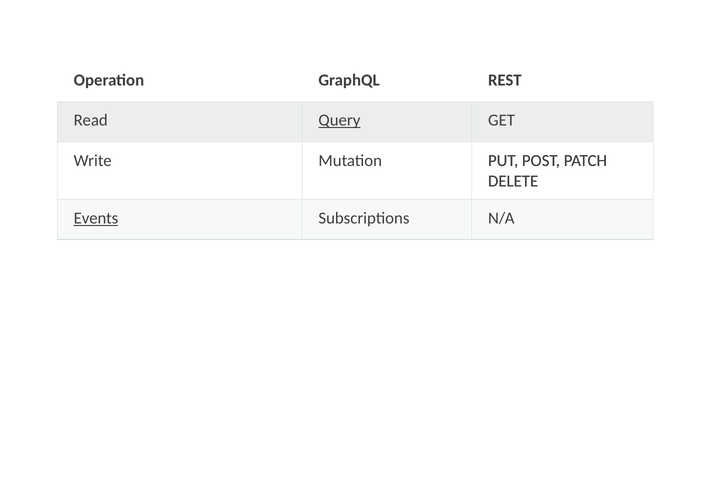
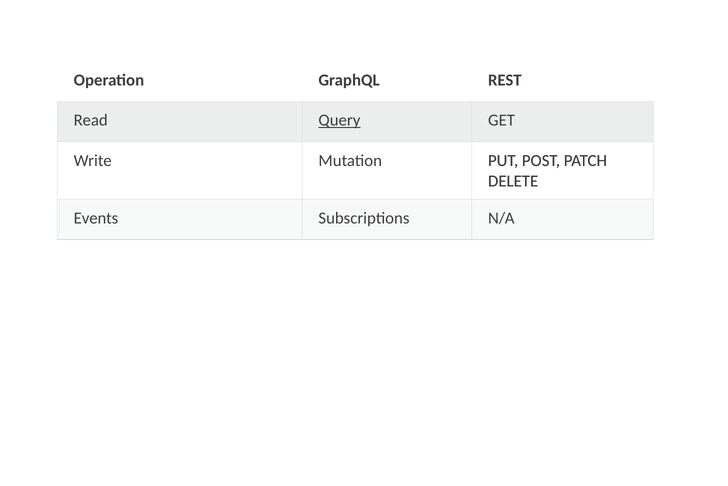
Events underline: present -> none
